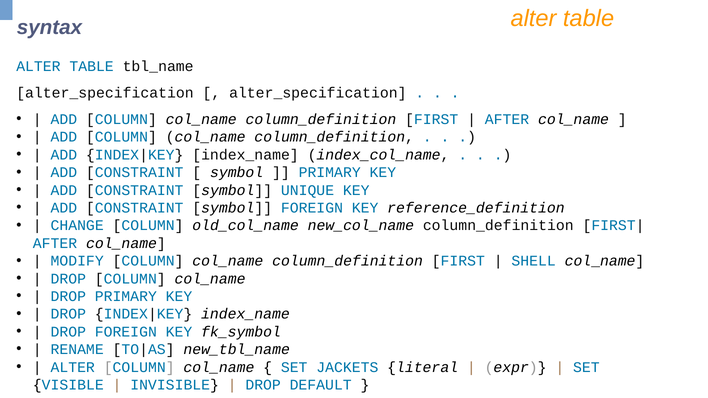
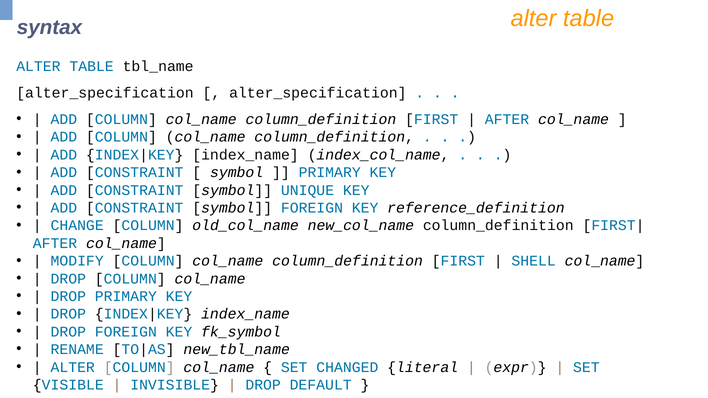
JACKETS: JACKETS -> CHANGED
